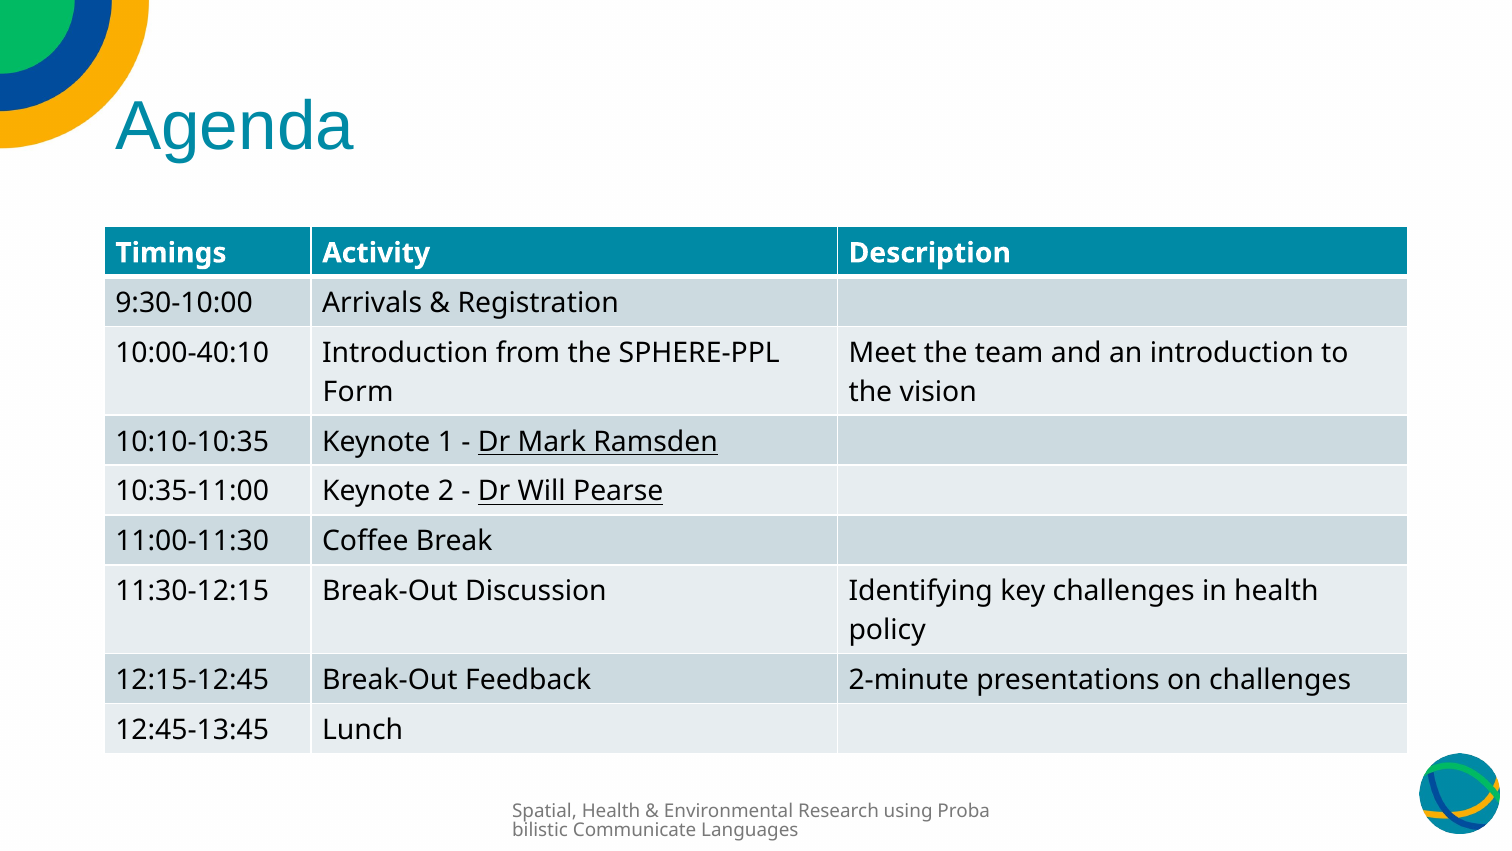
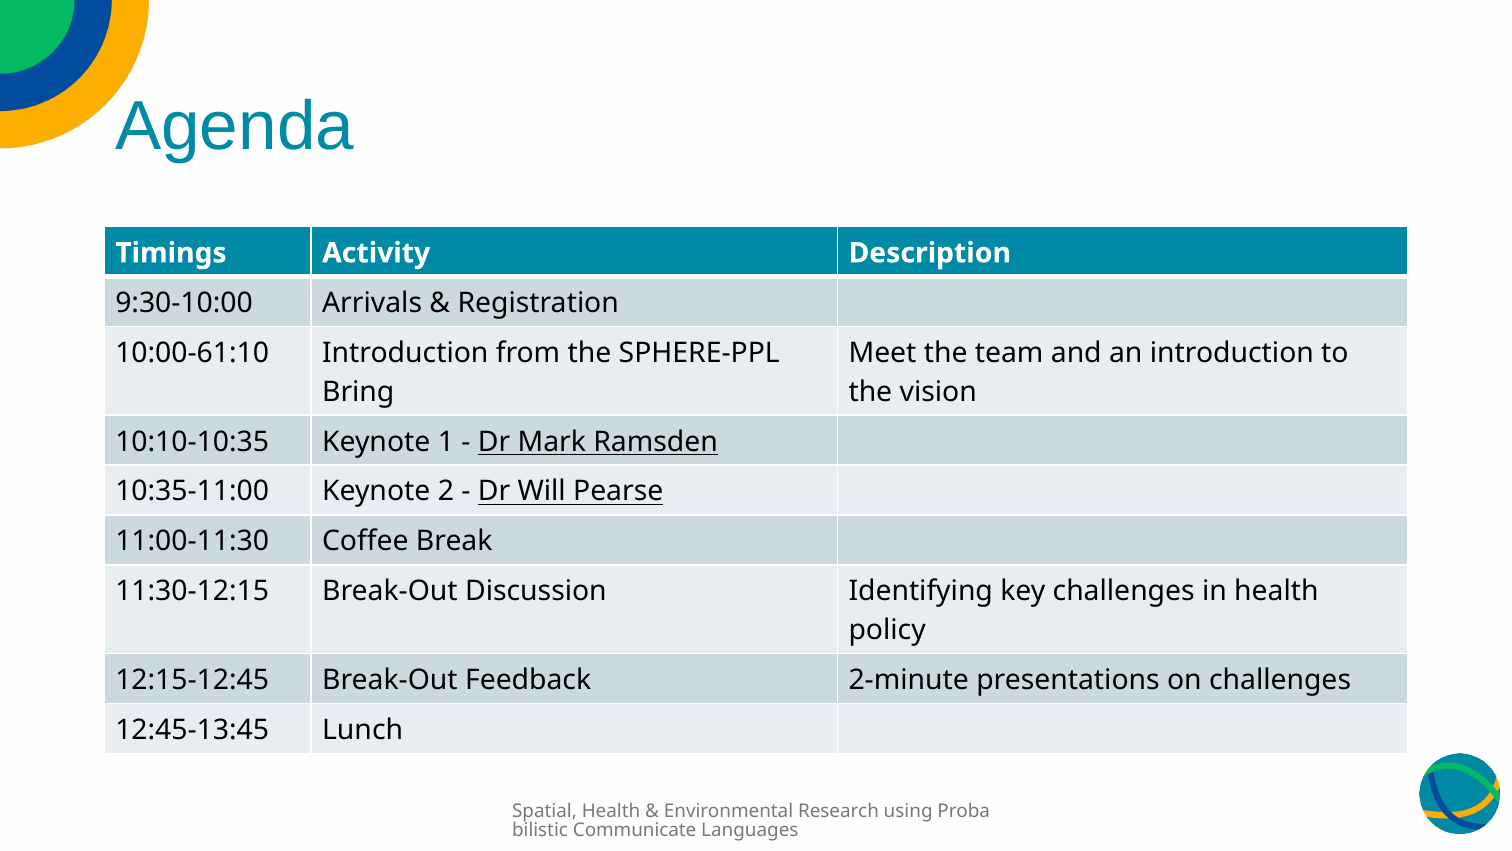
10:00-40:10: 10:00-40:10 -> 10:00-61:10
Form: Form -> Bring
